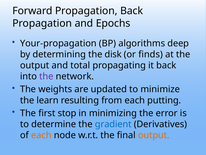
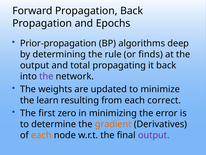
Your-propagation: Your-propagation -> Prior-propagation
disk: disk -> rule
putting: putting -> correct
stop: stop -> zero
gradient colour: blue -> orange
output at (154, 135) colour: orange -> purple
